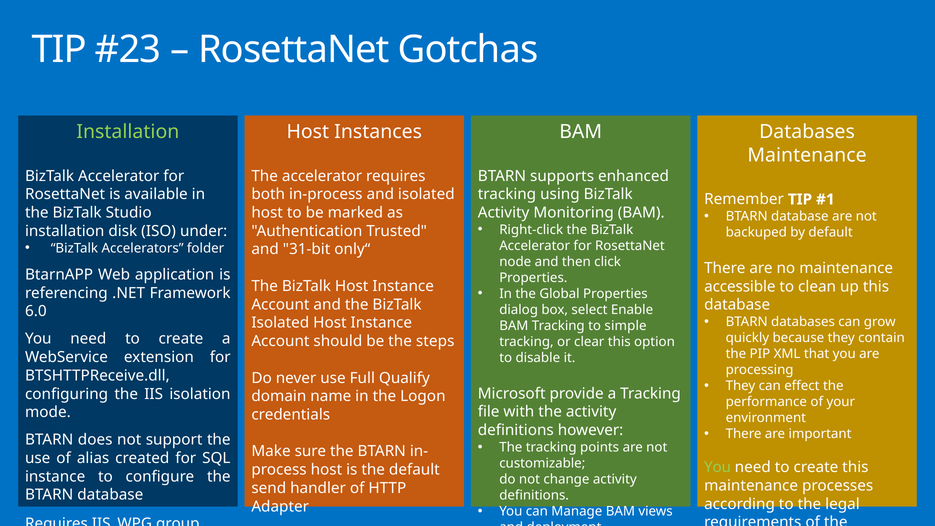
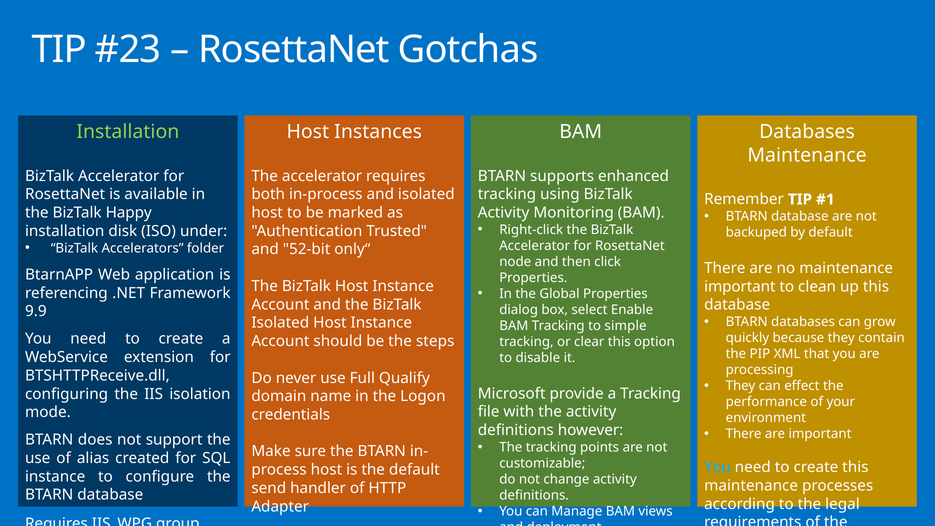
Studio: Studio -> Happy
31-bit: 31-bit -> 52-bit
accessible at (740, 286): accessible -> important
6.0: 6.0 -> 9.9
You at (718, 467) colour: light green -> light blue
